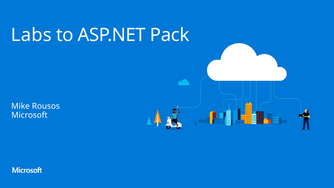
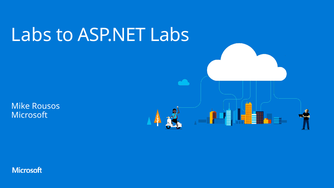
ASP.NET Pack: Pack -> Labs
